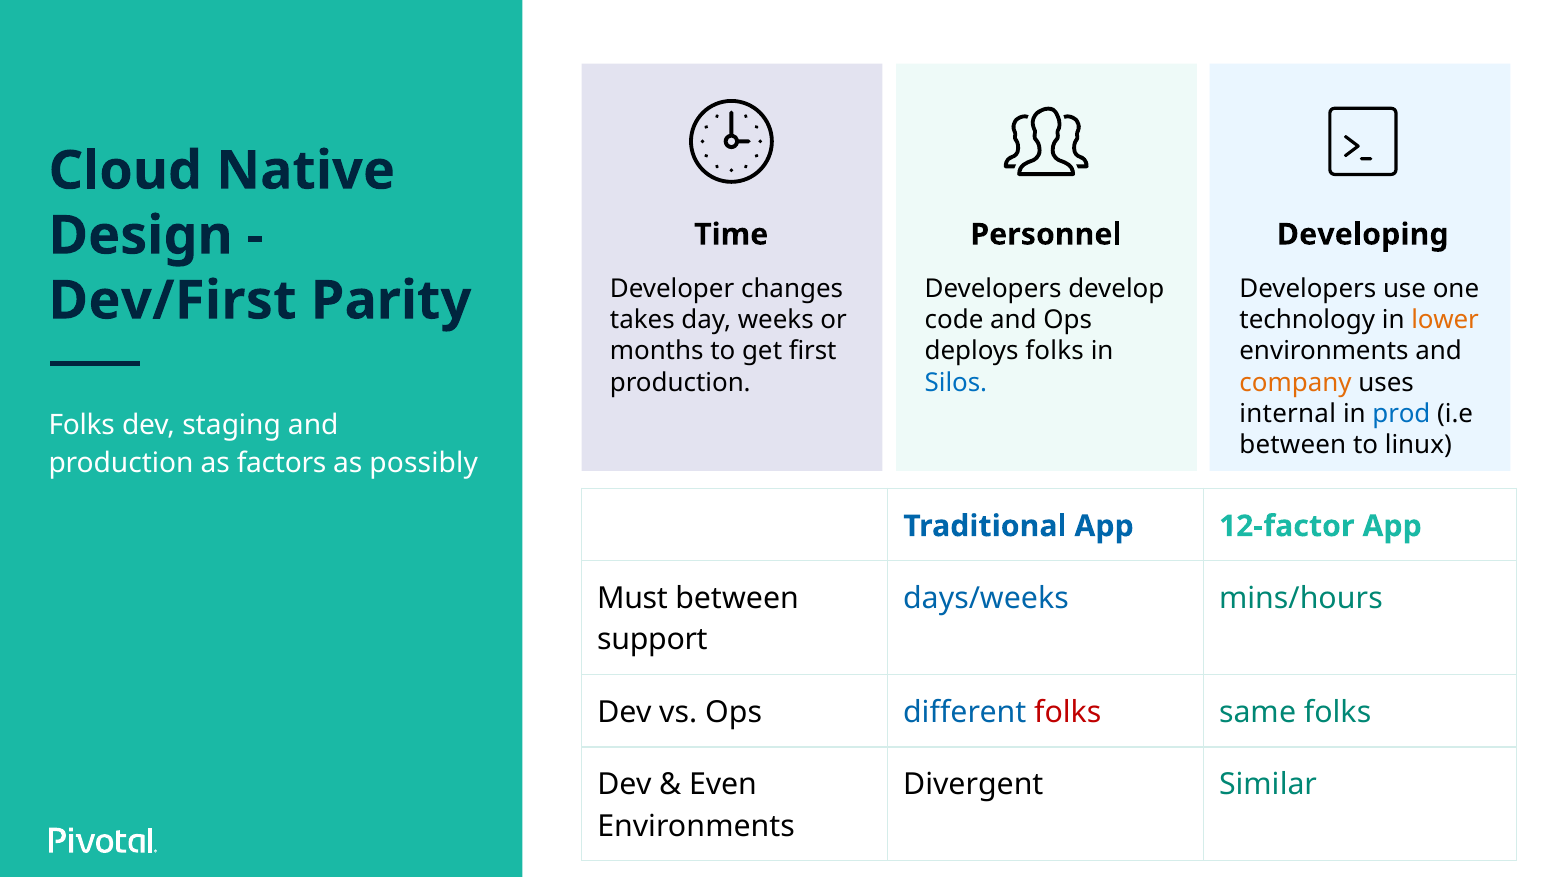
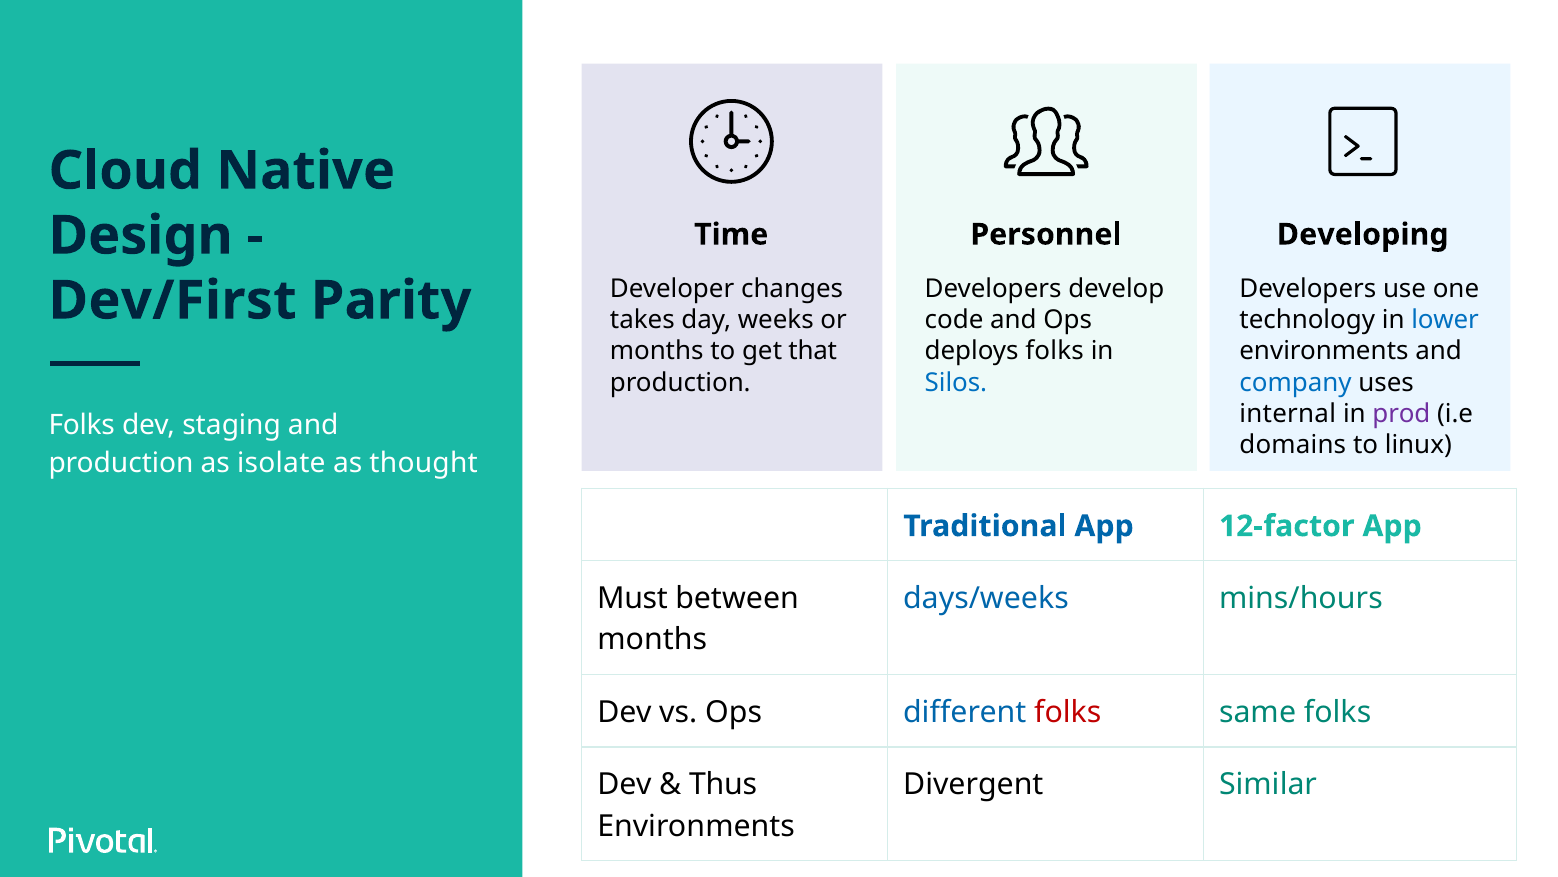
lower colour: orange -> blue
first: first -> that
company colour: orange -> blue
prod colour: blue -> purple
between at (1293, 445): between -> domains
factors: factors -> isolate
possibly: possibly -> thought
support at (652, 640): support -> months
Even: Even -> Thus
